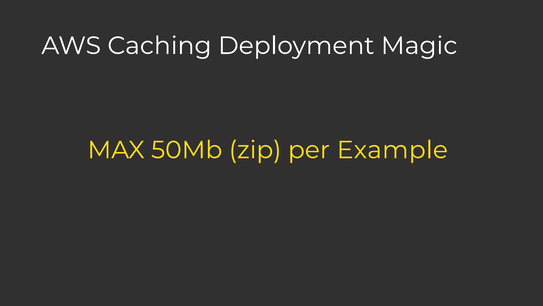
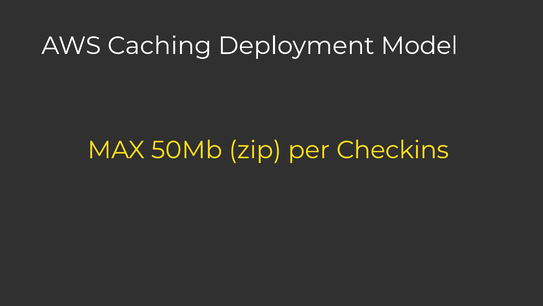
Magic: Magic -> Model
Example: Example -> Checkins
